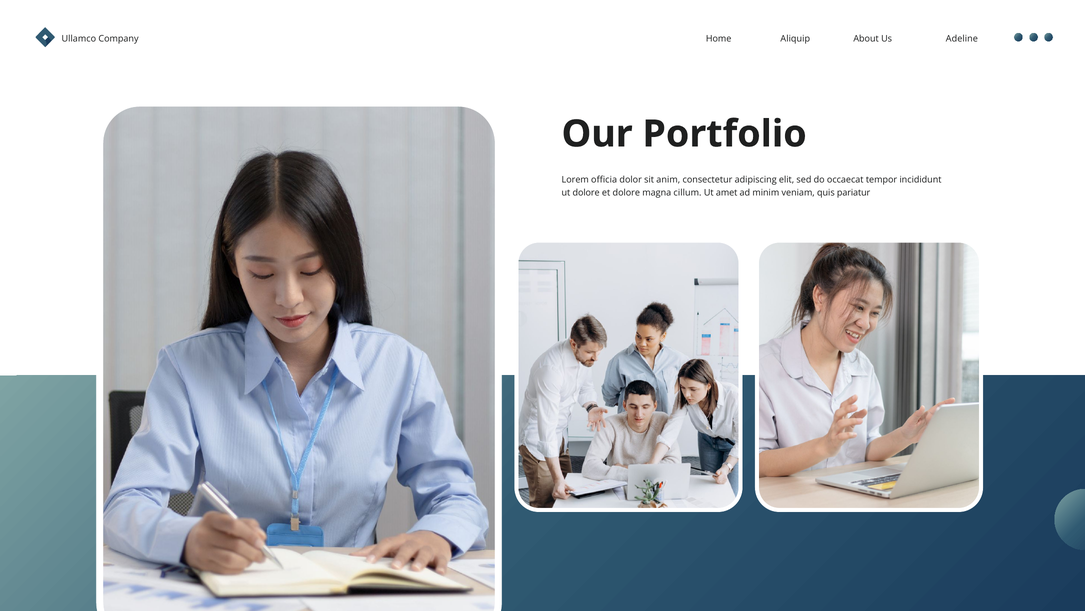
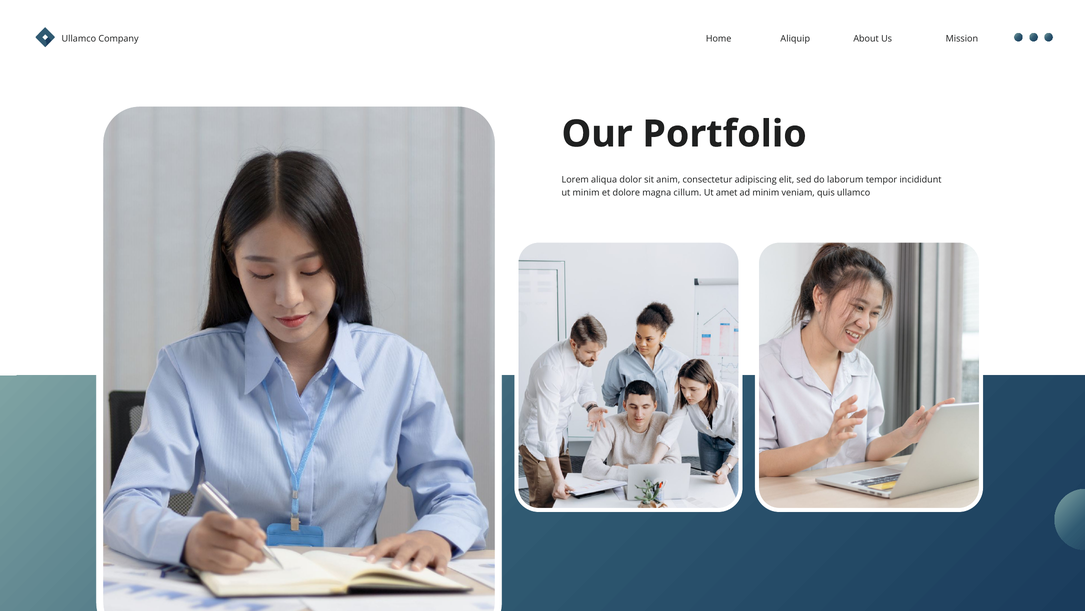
Adeline: Adeline -> Mission
officia: officia -> aliqua
occaecat: occaecat -> laborum
ut dolore: dolore -> minim
quis pariatur: pariatur -> ullamco
